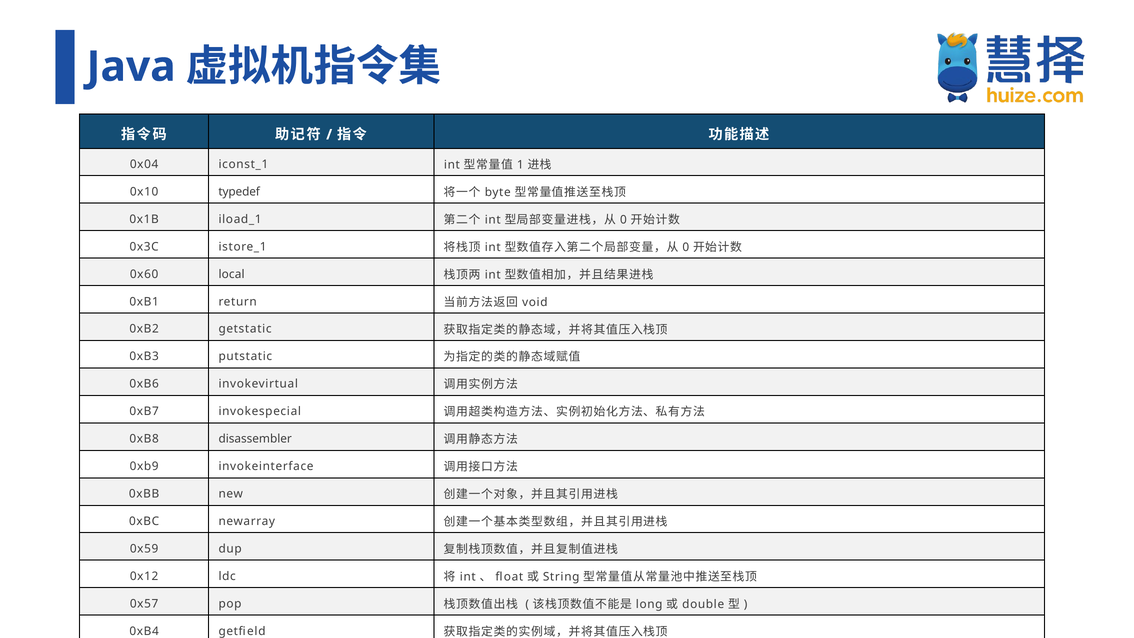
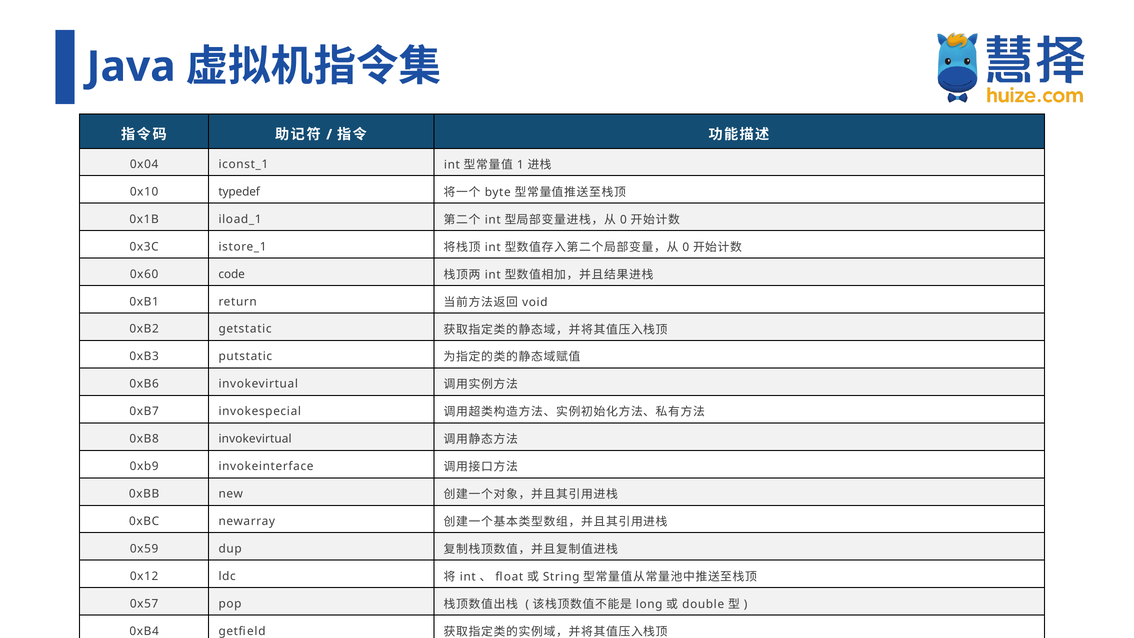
local: local -> code
0xB8 disassembler: disassembler -> invokevirtual
